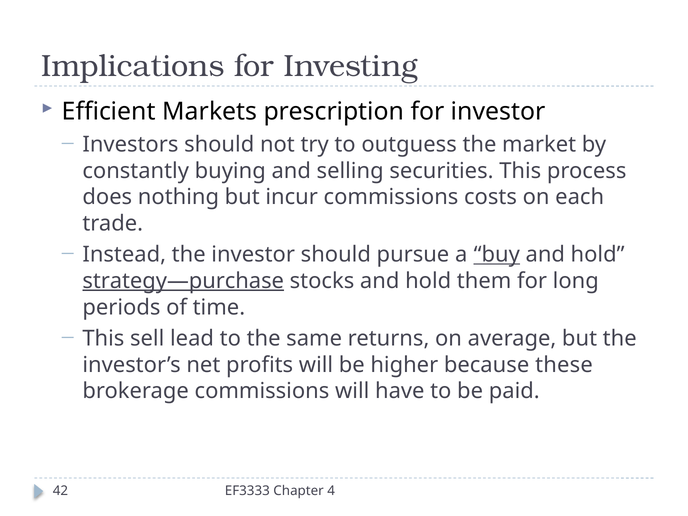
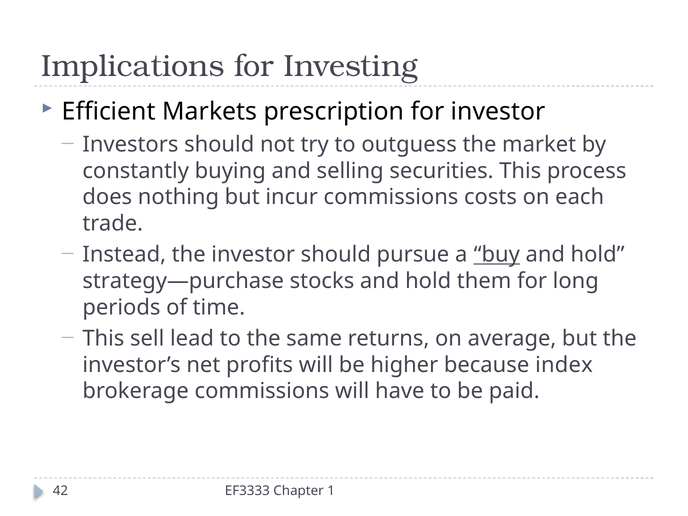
strategy—purchase underline: present -> none
these: these -> index
4: 4 -> 1
